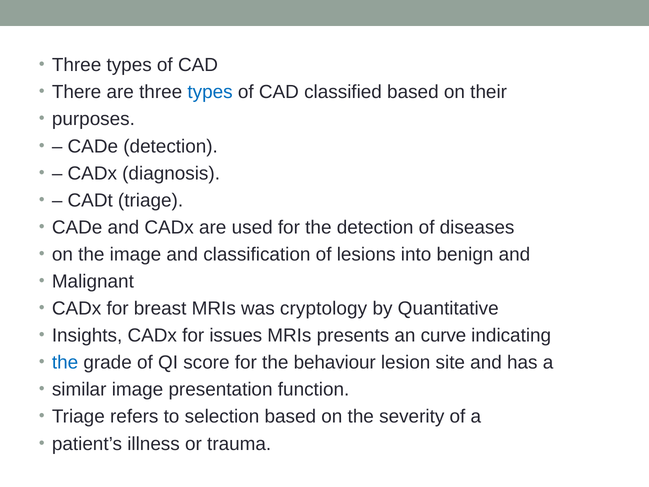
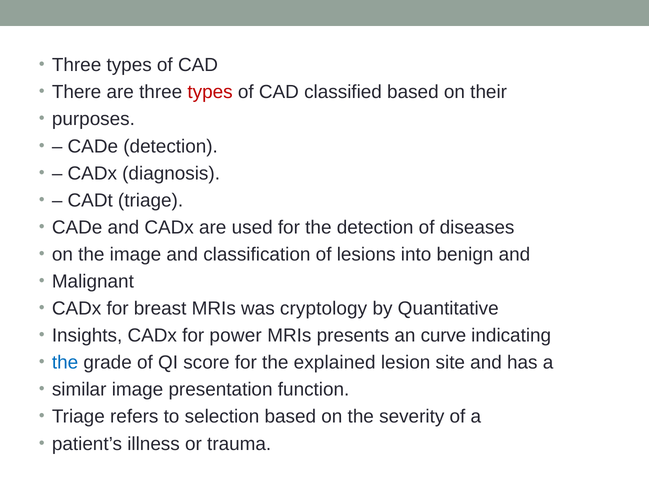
types at (210, 92) colour: blue -> red
issues: issues -> power
behaviour: behaviour -> explained
